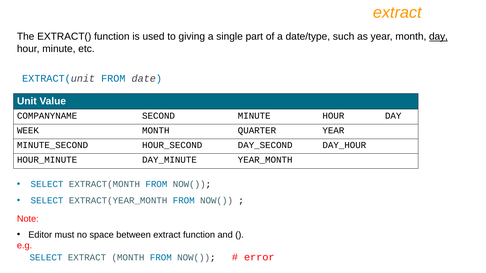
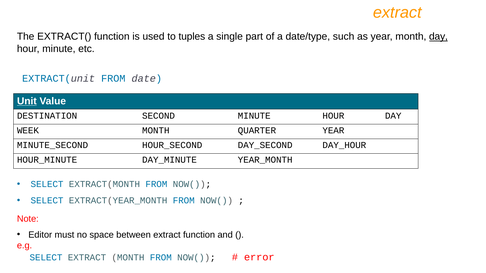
giving: giving -> tuples
Unit underline: none -> present
COMPANYNAME: COMPANYNAME -> DESTINATION
